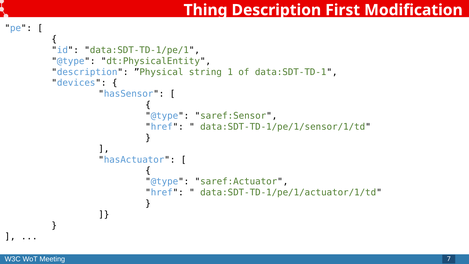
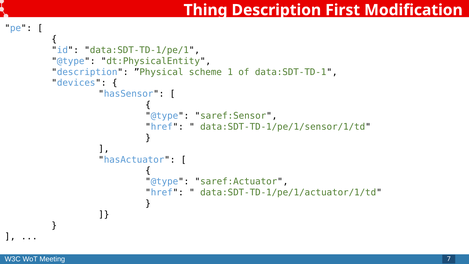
string: string -> scheme
